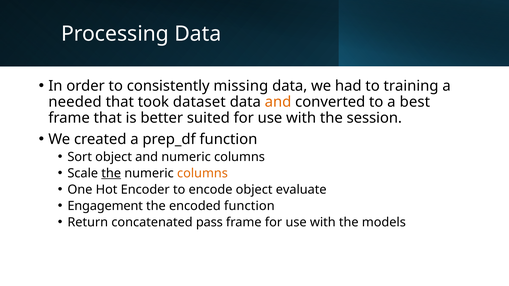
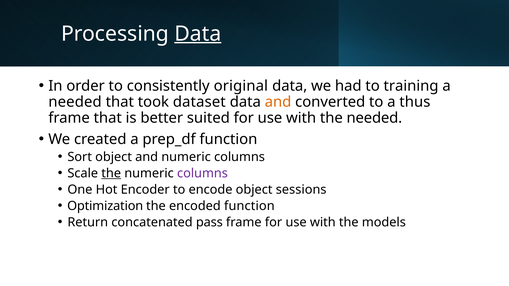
Data at (198, 34) underline: none -> present
missing: missing -> original
best: best -> thus
the session: session -> needed
columns at (202, 173) colour: orange -> purple
evaluate: evaluate -> sessions
Engagement: Engagement -> Optimization
